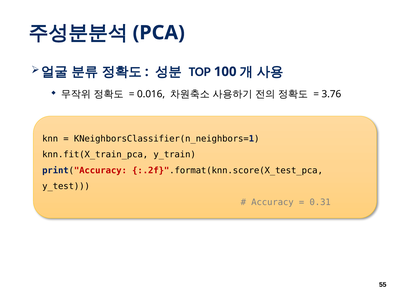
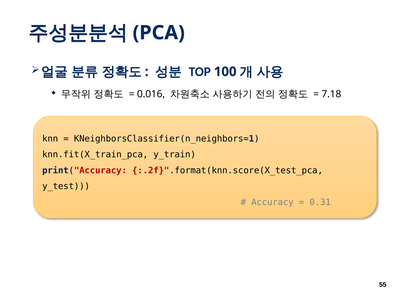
3.76: 3.76 -> 7.18
